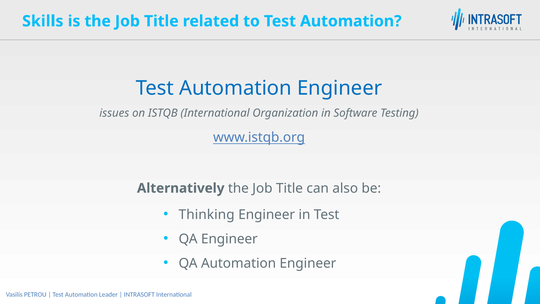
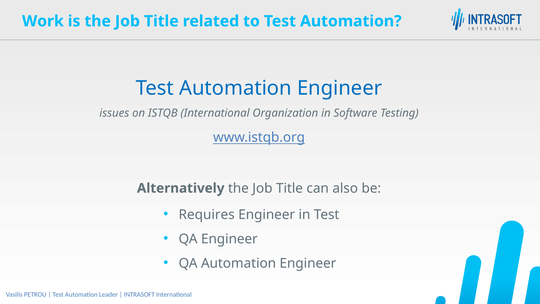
Skills: Skills -> Work
Thinking: Thinking -> Requires
